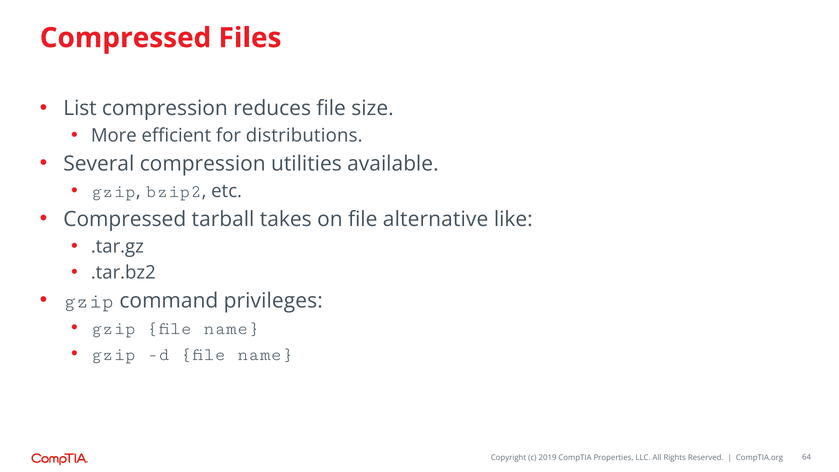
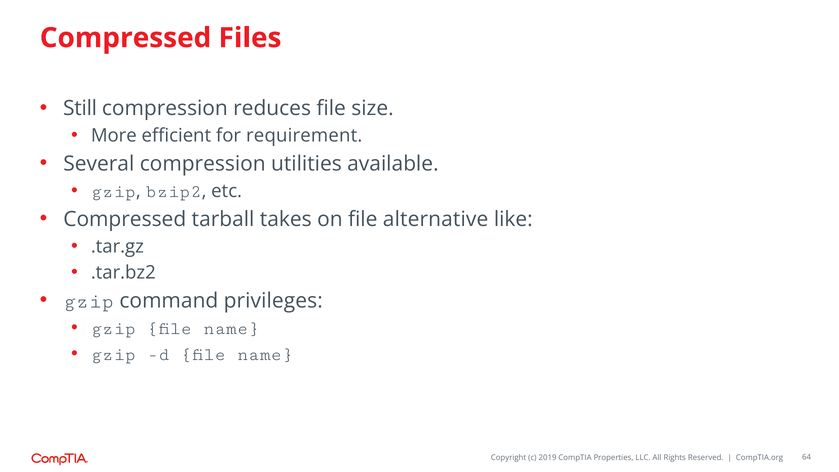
List: List -> Still
distributions: distributions -> requirement
